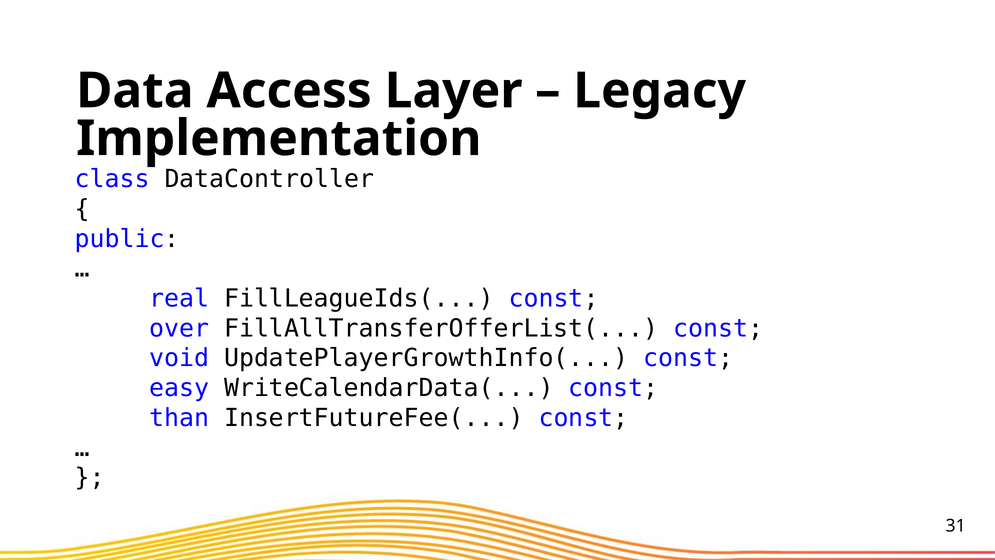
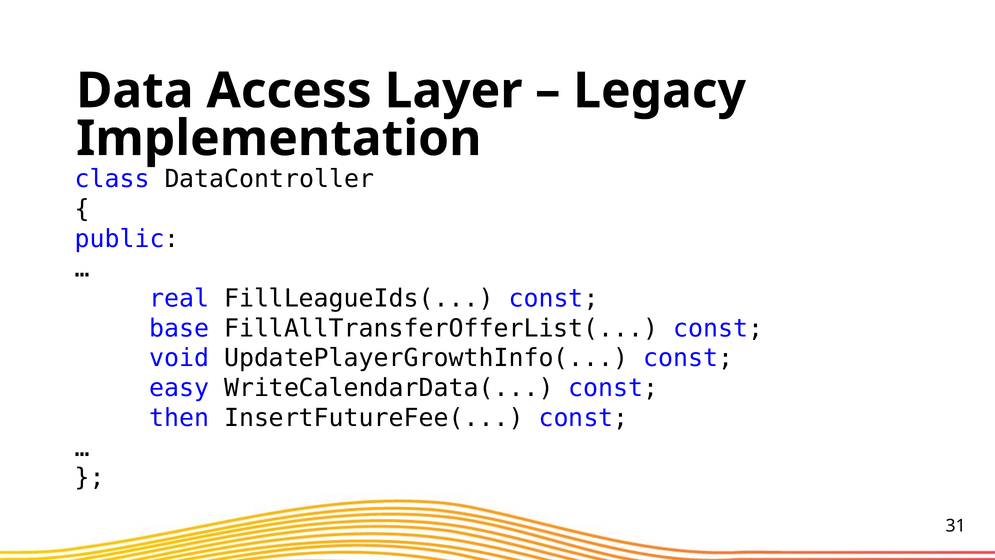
over: over -> base
than: than -> then
